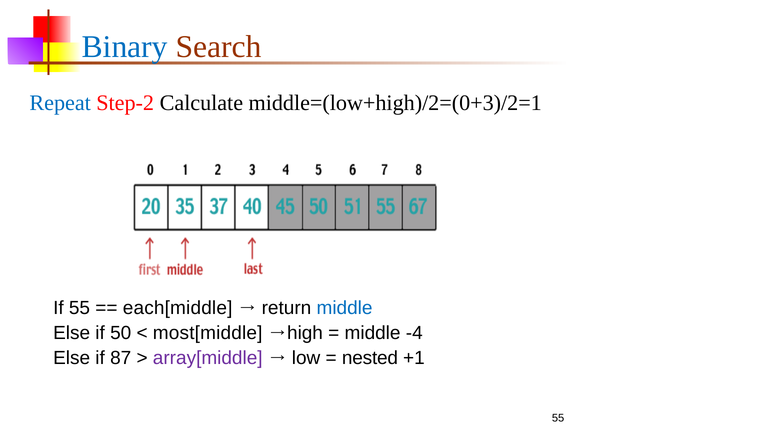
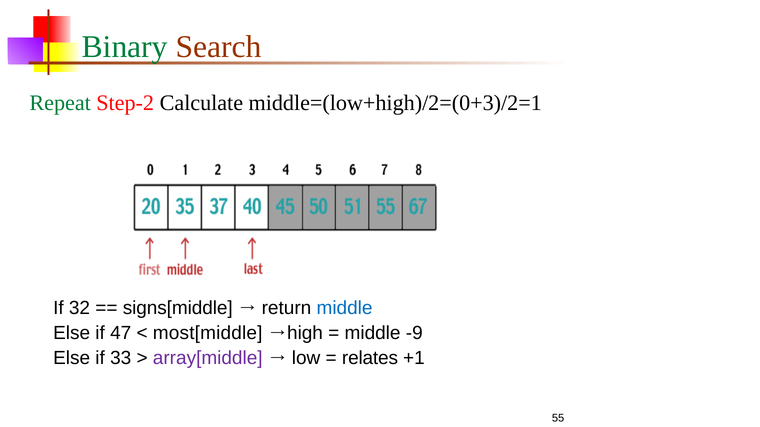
Binary colour: blue -> green
Repeat colour: blue -> green
If 55: 55 -> 32
each[middle: each[middle -> signs[middle
50: 50 -> 47
-4: -4 -> -9
87: 87 -> 33
nested: nested -> relates
